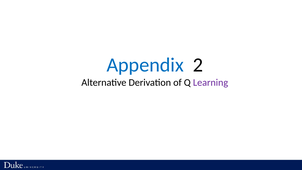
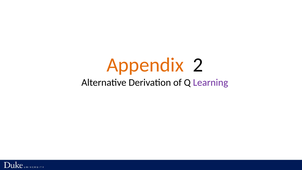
Appendix colour: blue -> orange
